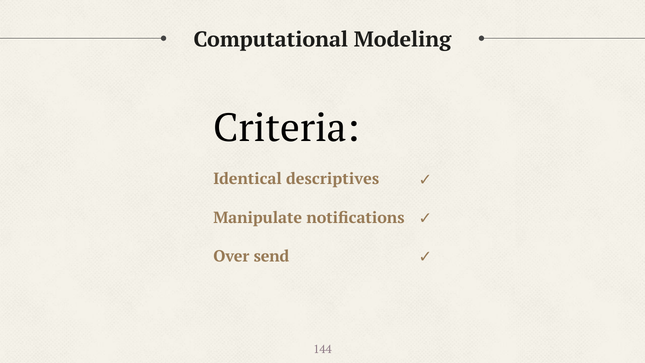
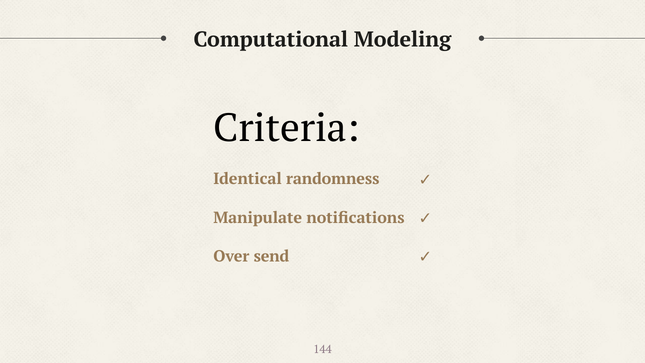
descriptives: descriptives -> randomness
